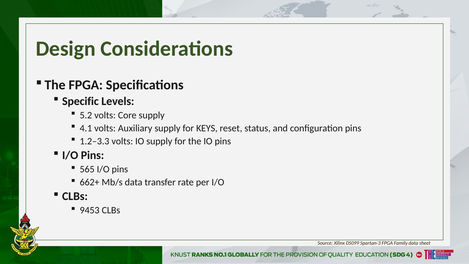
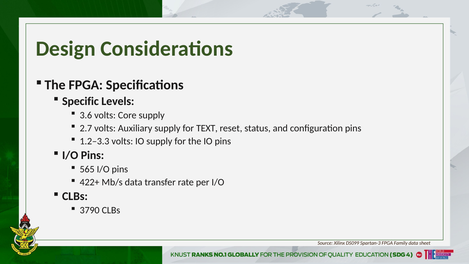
5.2: 5.2 -> 3.6
4.1: 4.1 -> 2.7
KEYS: KEYS -> TEXT
662+: 662+ -> 422+
9453: 9453 -> 3790
